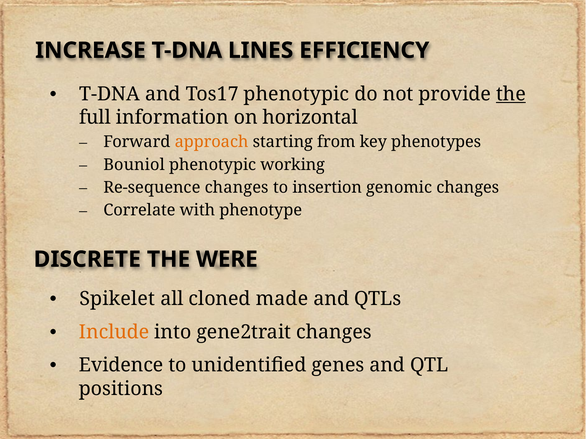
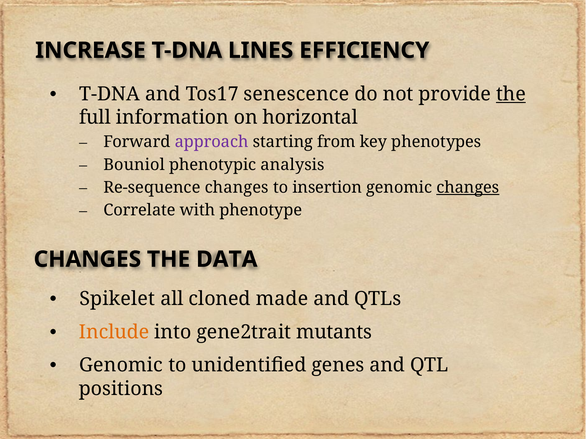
Tos17 phenotypic: phenotypic -> senescence
approach colour: orange -> purple
working: working -> analysis
changes at (468, 188) underline: none -> present
DISCRETE at (87, 260): DISCRETE -> CHANGES
WERE: WERE -> DATA
gene2trait changes: changes -> mutants
Evidence at (121, 366): Evidence -> Genomic
